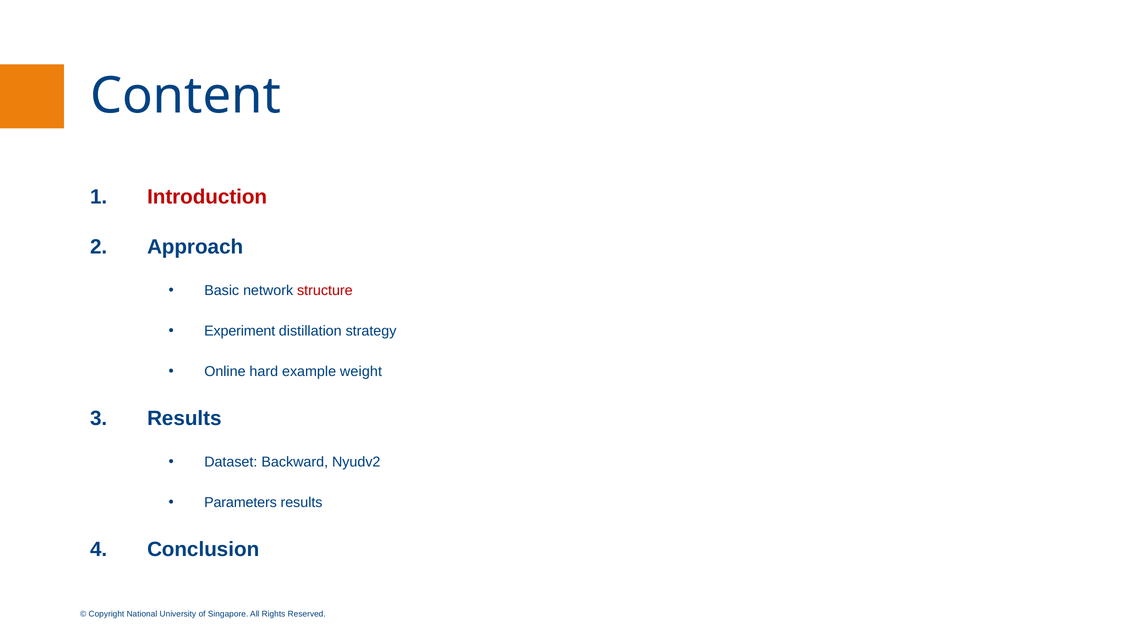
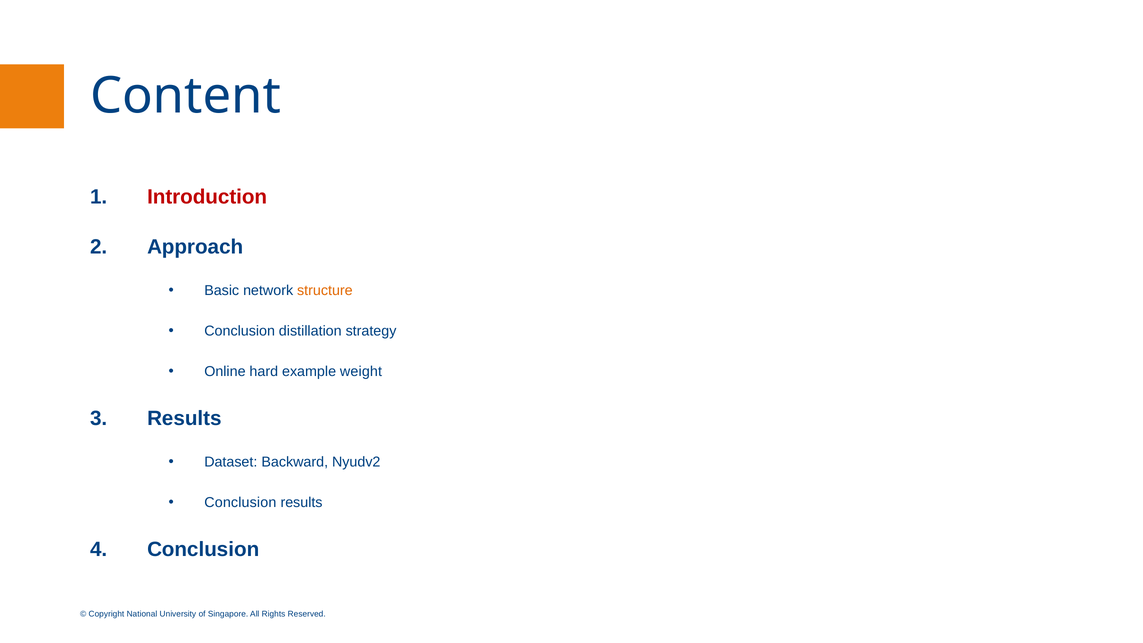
structure colour: red -> orange
Experiment at (240, 331): Experiment -> Conclusion
Parameters at (240, 503): Parameters -> Conclusion
